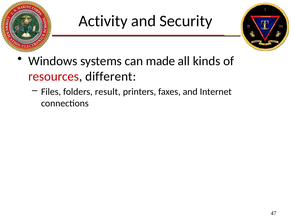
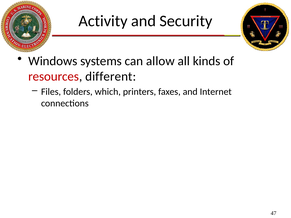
made: made -> allow
result: result -> which
